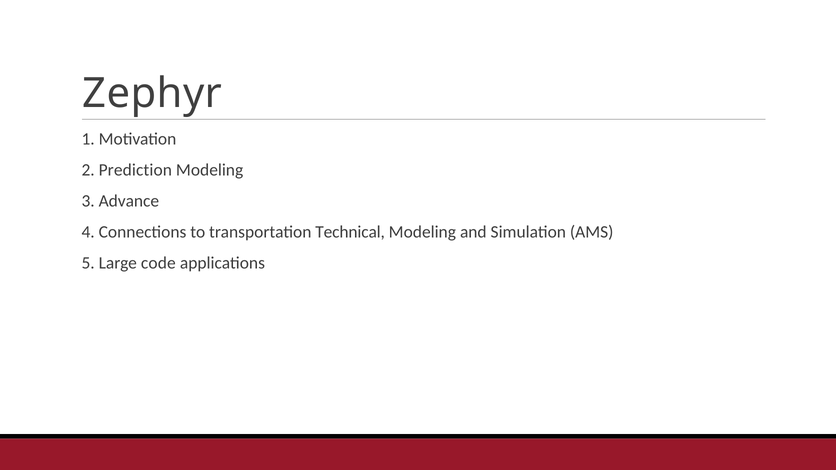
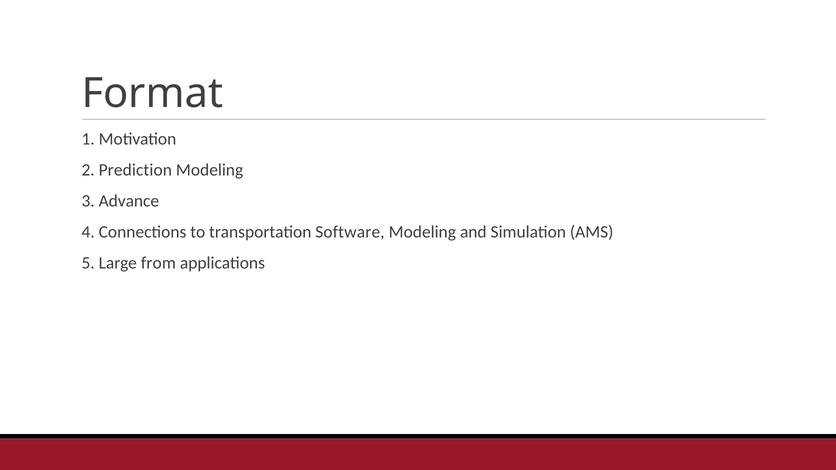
Zephyr: Zephyr -> Format
Technical: Technical -> Software
code: code -> from
